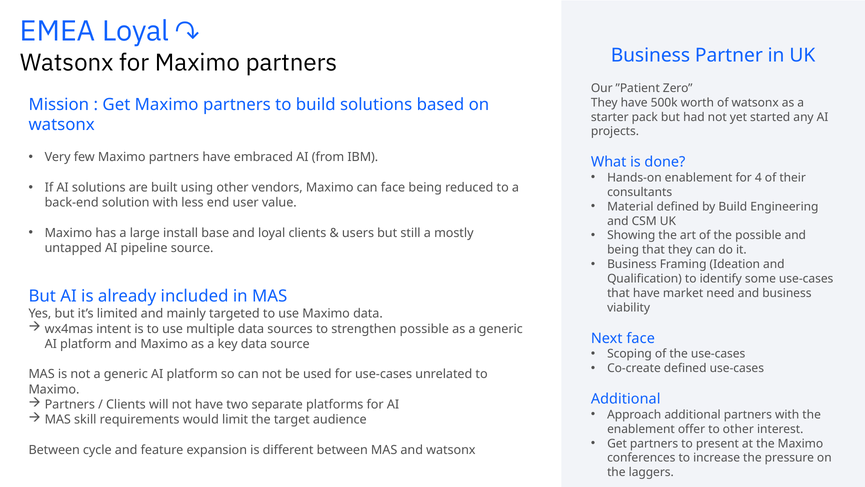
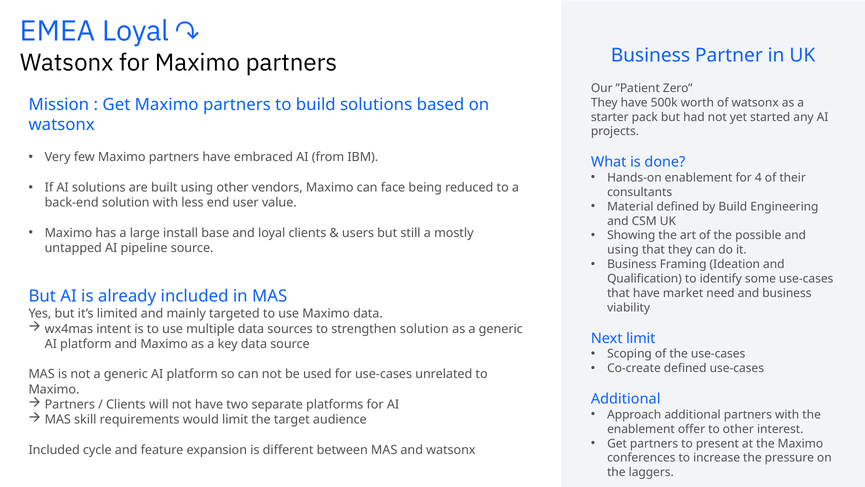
being at (623, 250): being -> using
strengthen possible: possible -> solution
Next face: face -> limit
Between at (54, 450): Between -> Included
